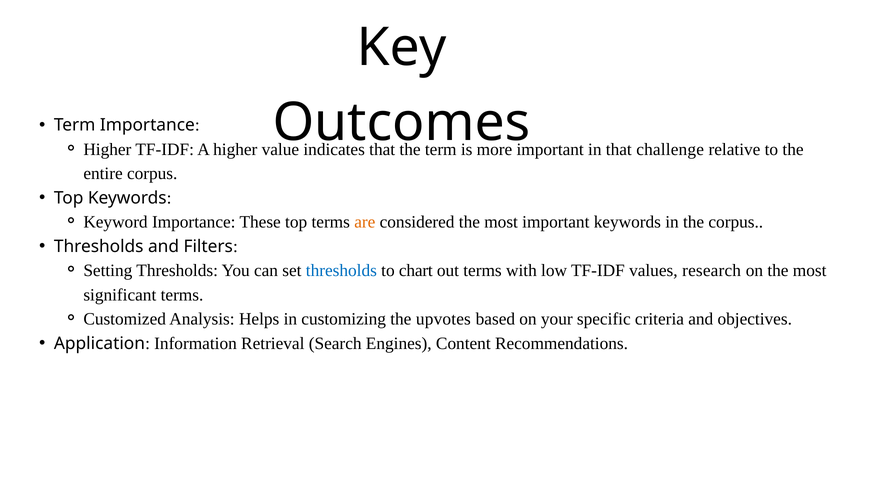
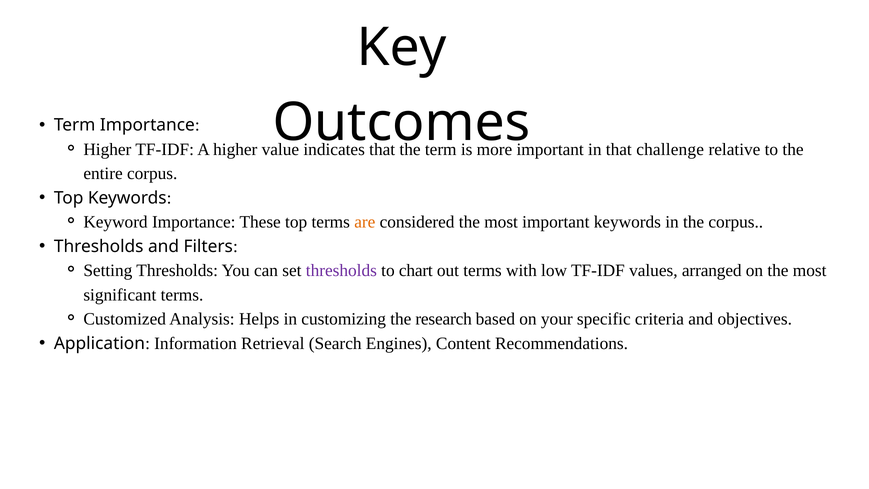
thresholds at (341, 271) colour: blue -> purple
research: research -> arranged
upvotes: upvotes -> research
